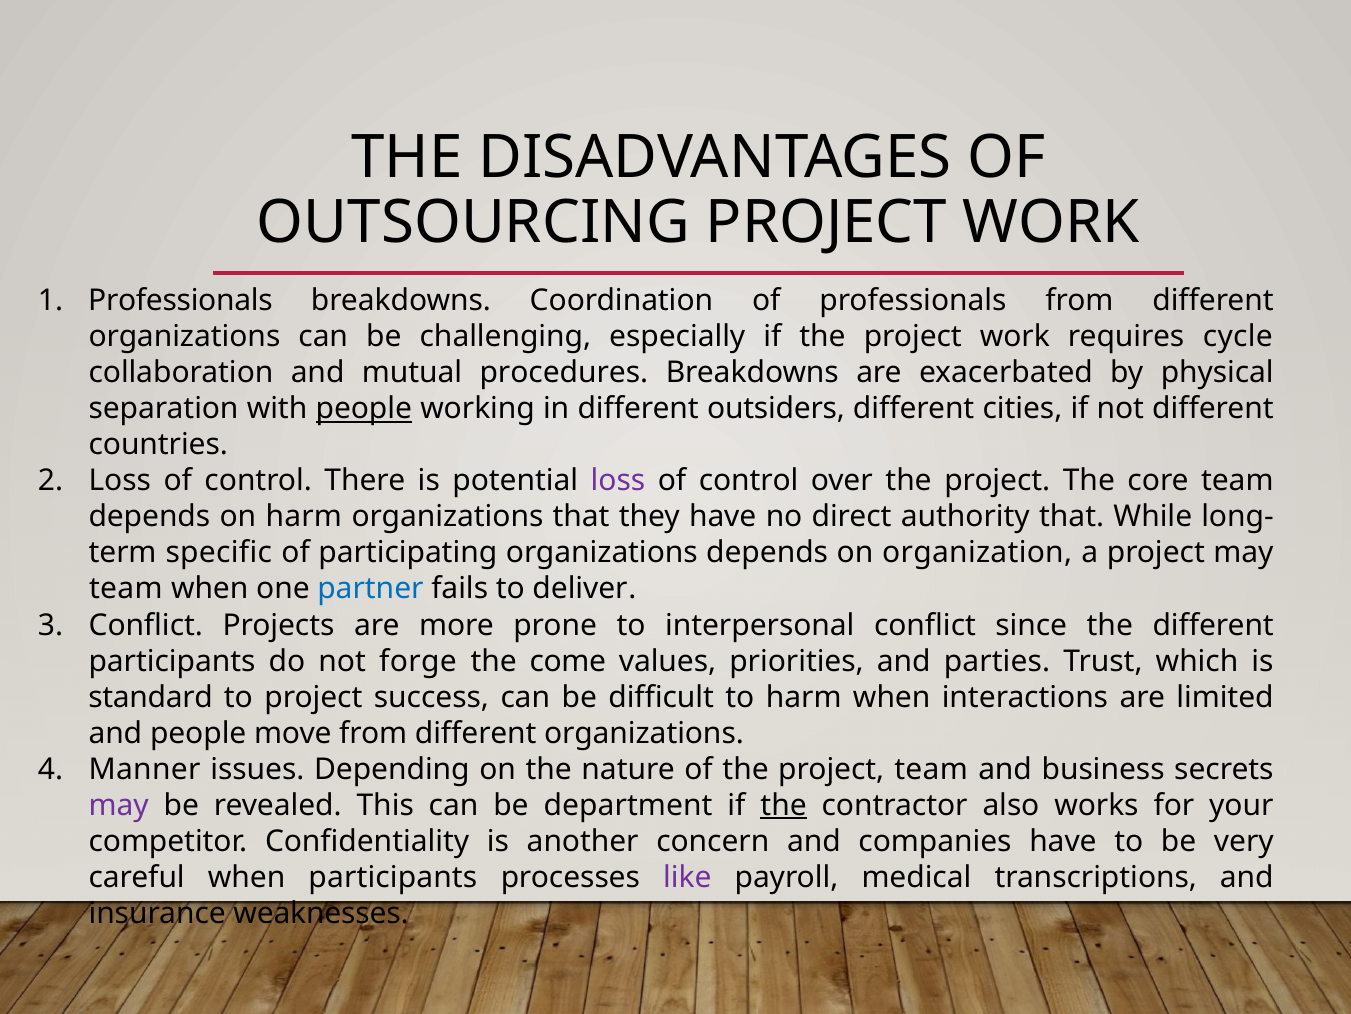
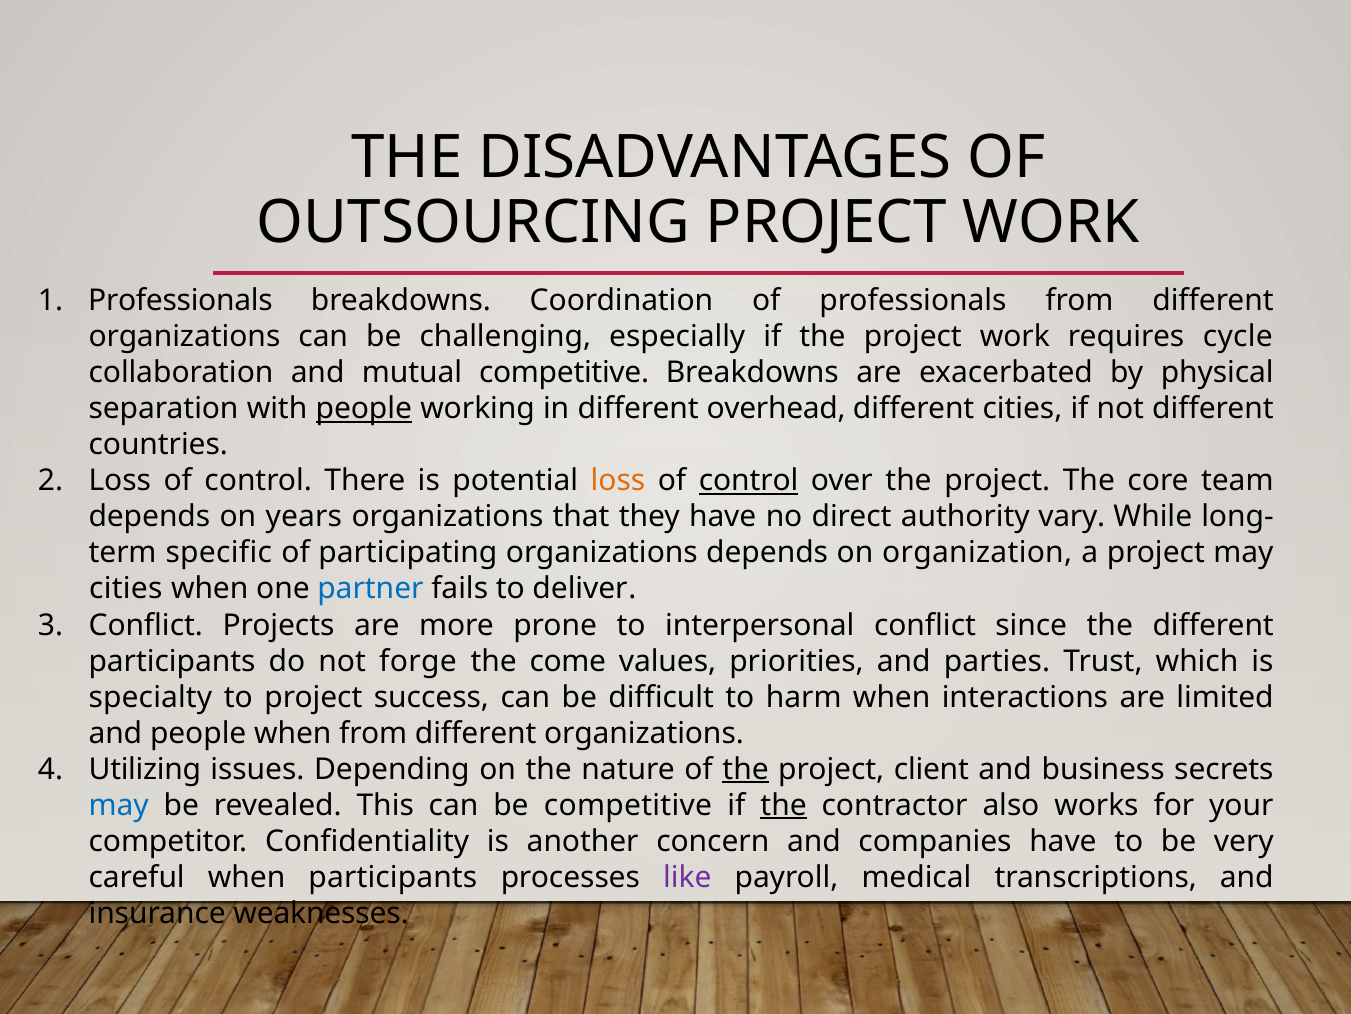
mutual procedures: procedures -> competitive
outsiders: outsiders -> overhead
loss at (618, 481) colour: purple -> orange
control at (749, 481) underline: none -> present
on harm: harm -> years
authority that: that -> vary
team at (126, 589): team -> cities
standard: standard -> specialty
people move: move -> when
Manner: Manner -> Utilizing
the at (746, 769) underline: none -> present
project team: team -> client
may at (119, 805) colour: purple -> blue
be department: department -> competitive
